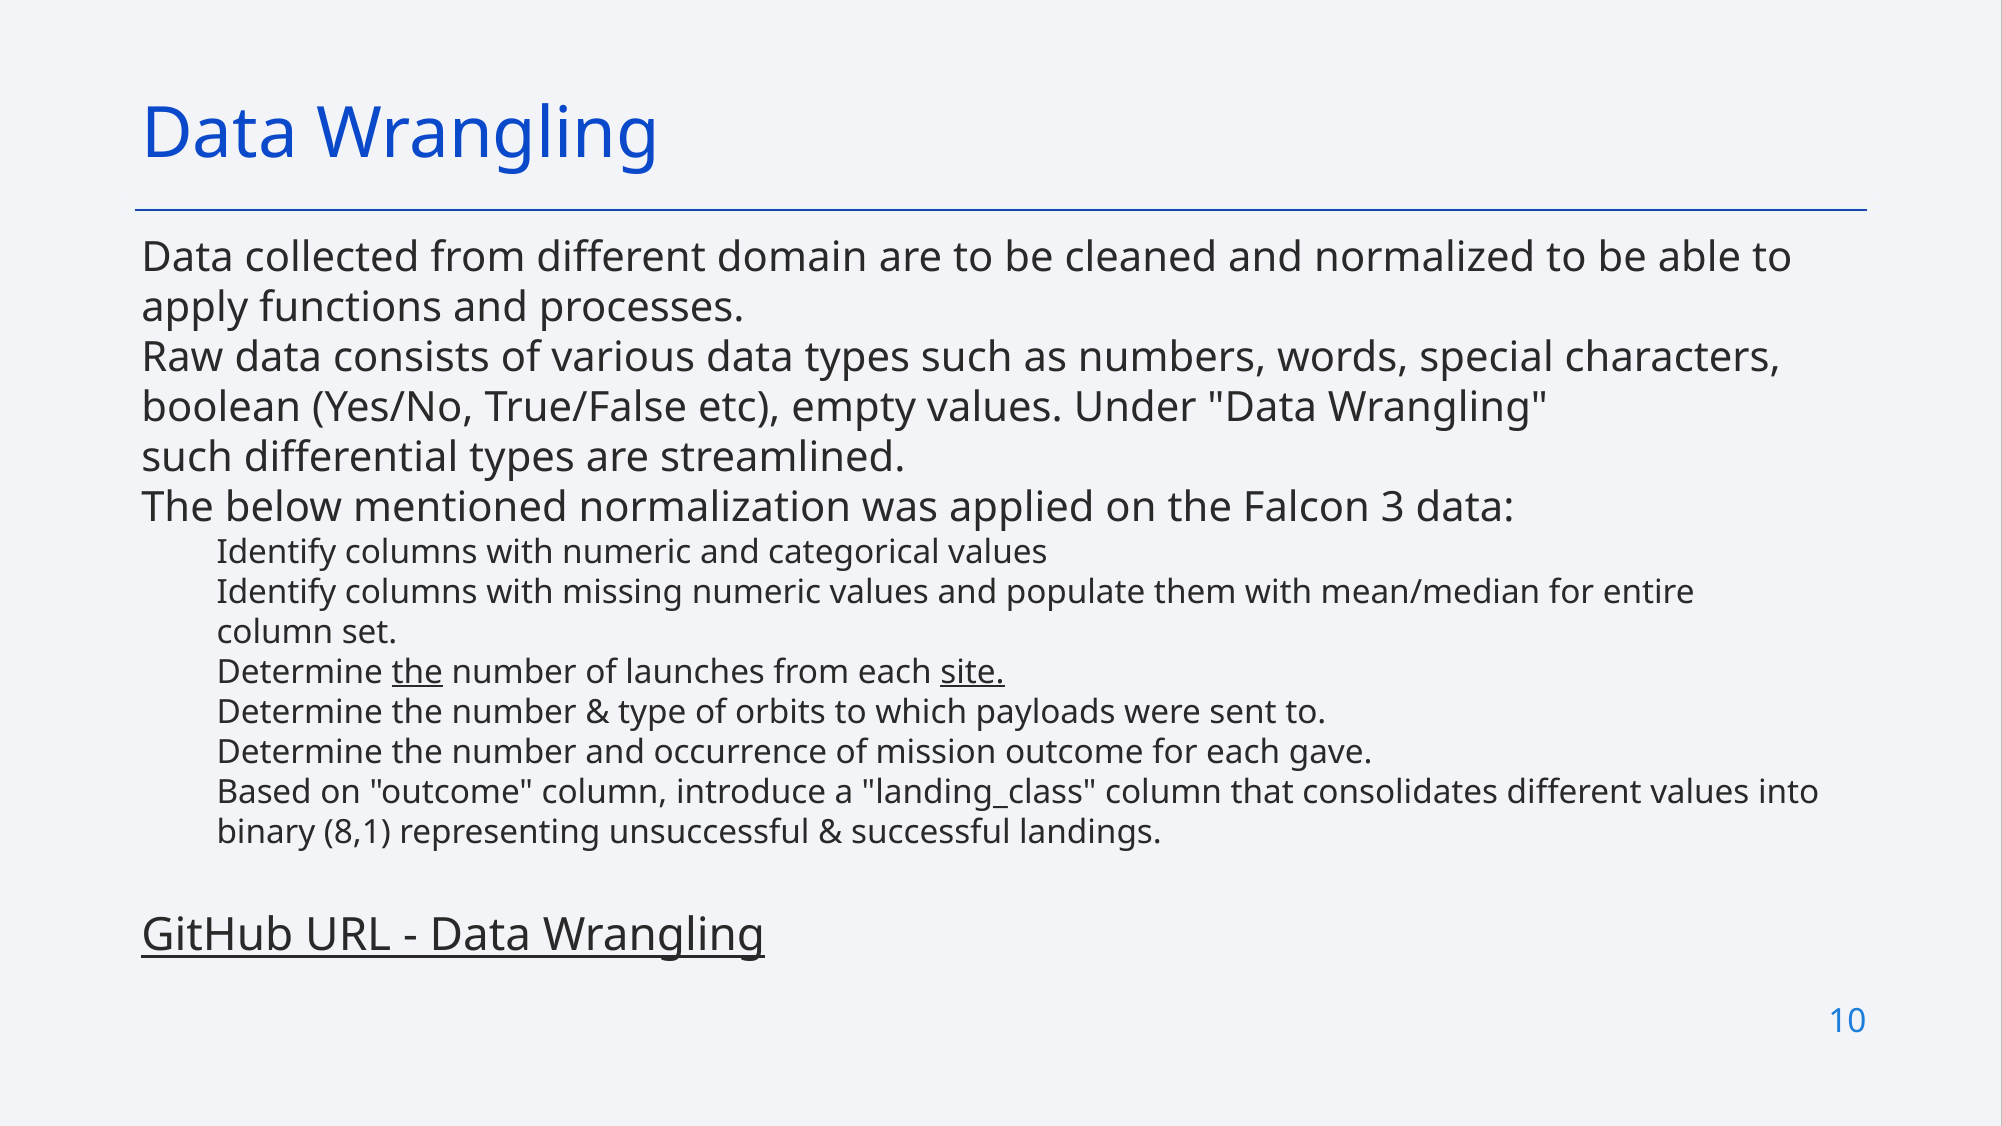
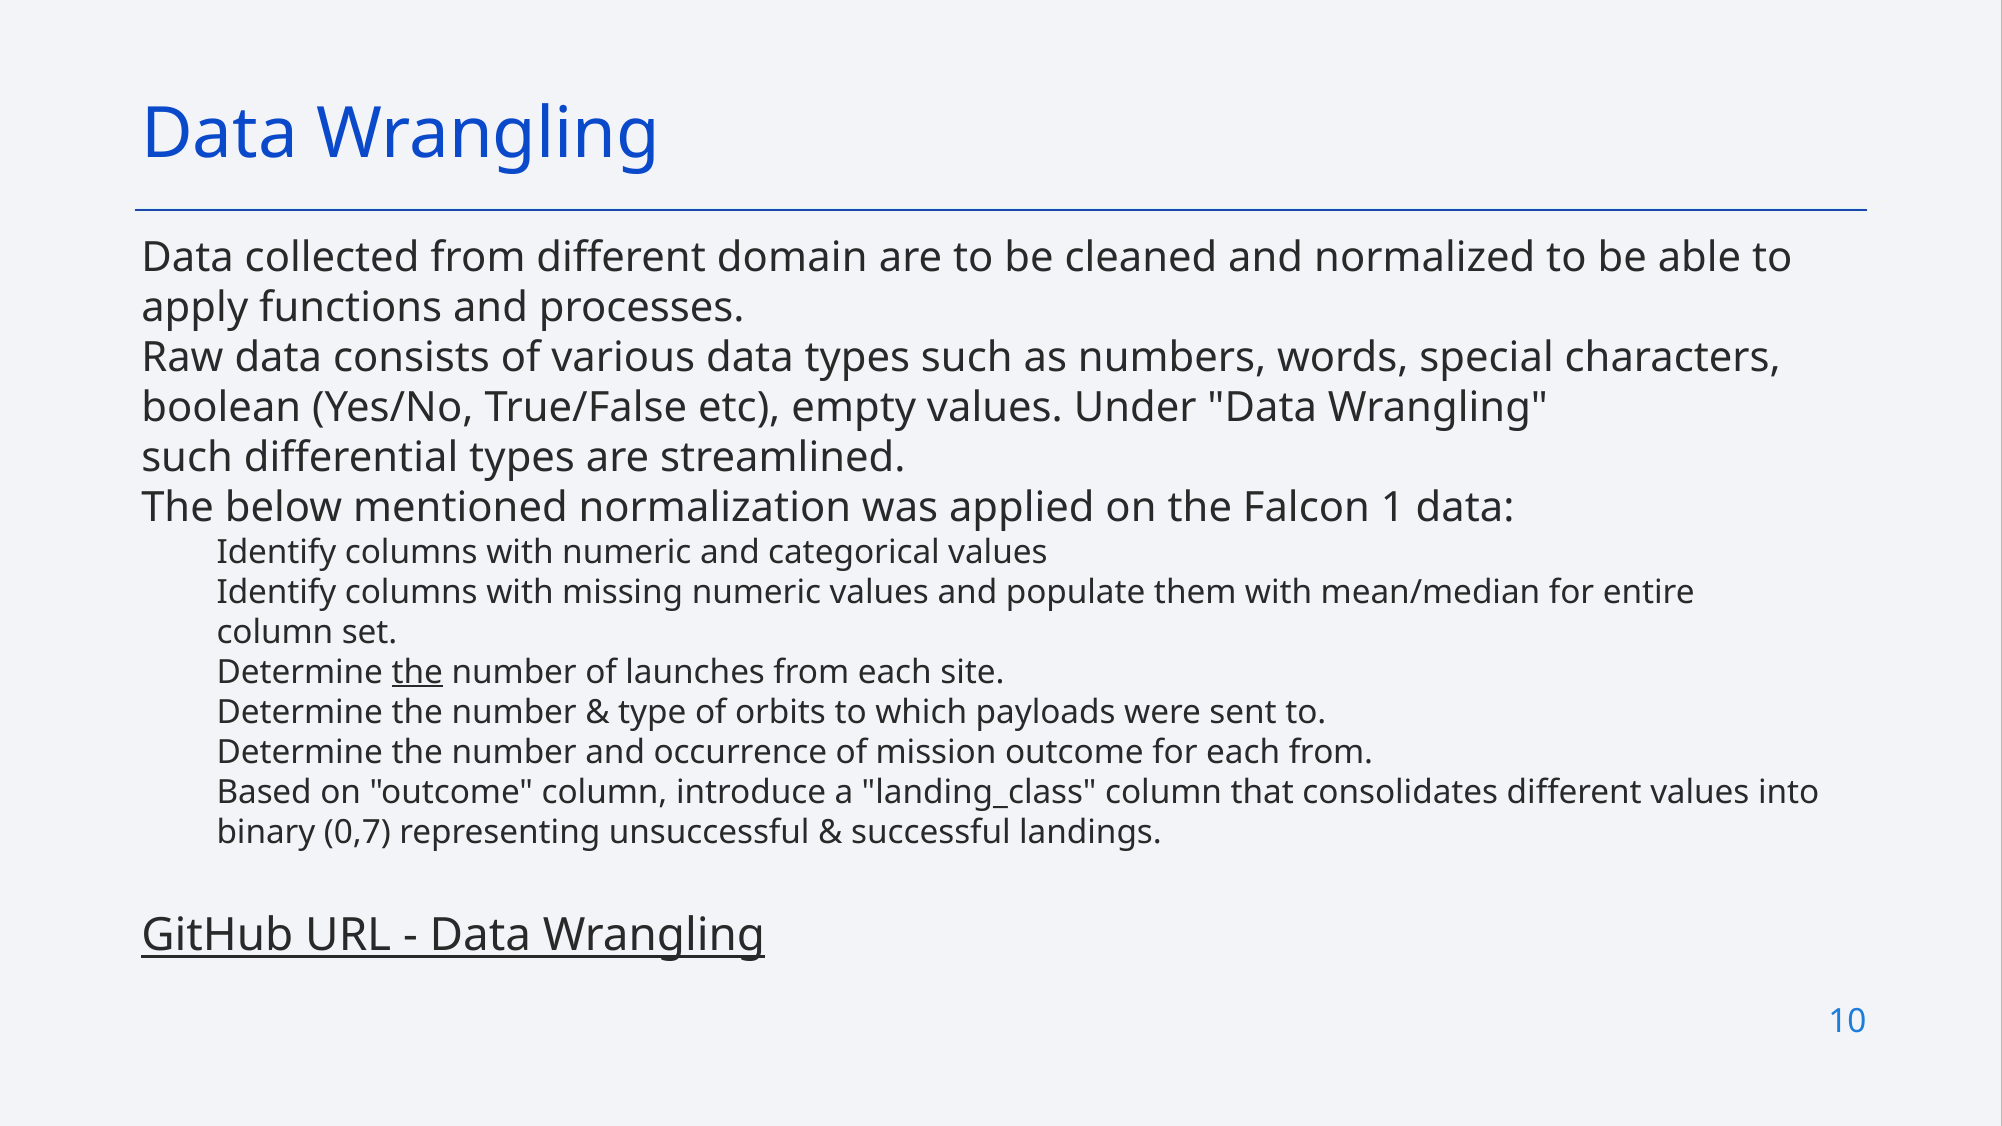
3: 3 -> 1
site underline: present -> none
each gave: gave -> from
8,1: 8,1 -> 0,7
